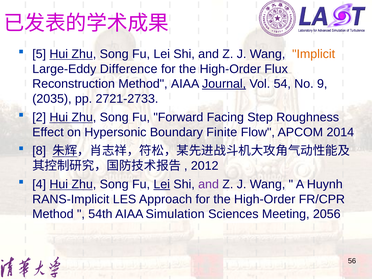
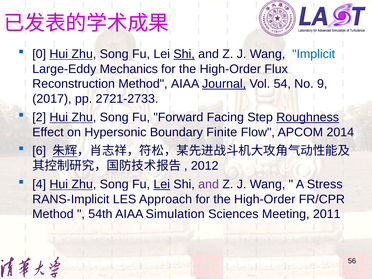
5: 5 -> 0
Shi at (184, 54) underline: none -> present
Implicit colour: orange -> blue
Difference: Difference -> Mechanics
2035: 2035 -> 2017
Roughness underline: none -> present
8: 8 -> 6
Huynh: Huynh -> Stress
2056: 2056 -> 2011
